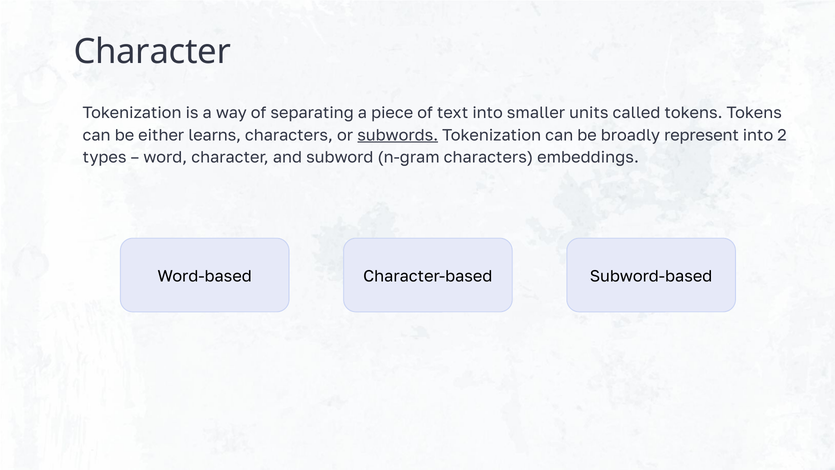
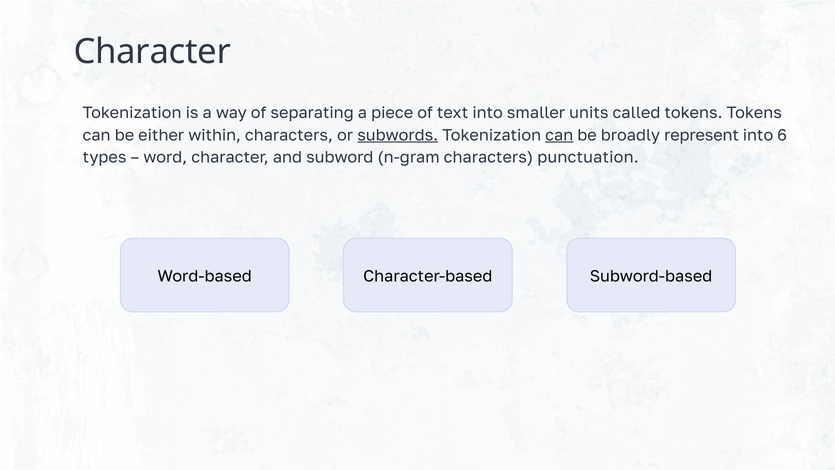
learns: learns -> within
can at (559, 135) underline: none -> present
2: 2 -> 6
embeddings: embeddings -> punctuation
